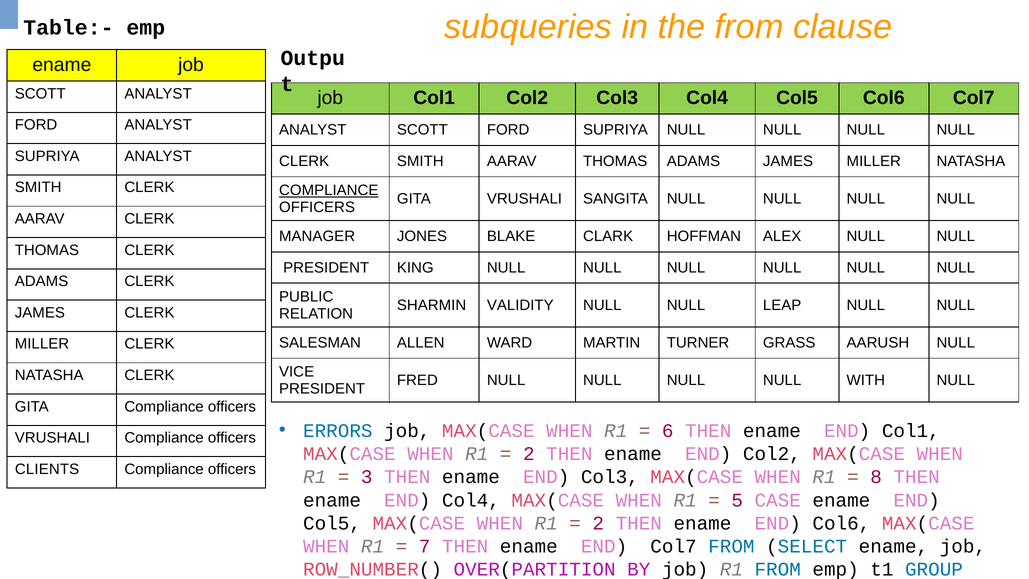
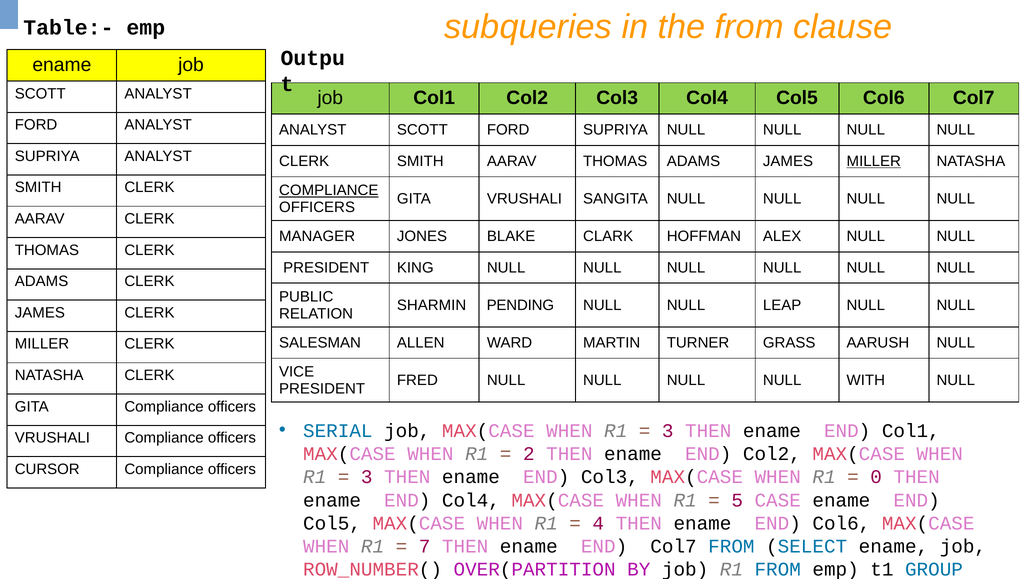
MILLER at (874, 161) underline: none -> present
VALIDITY: VALIDITY -> PENDING
ERRORS: ERRORS -> SERIAL
6 at (668, 431): 6 -> 3
CLIENTS: CLIENTS -> CURSOR
8: 8 -> 0
2 at (598, 523): 2 -> 4
